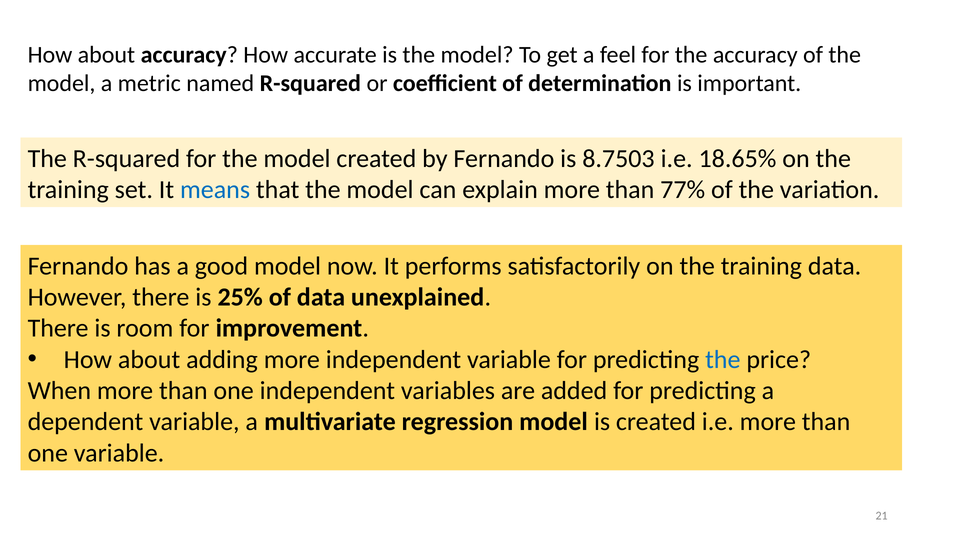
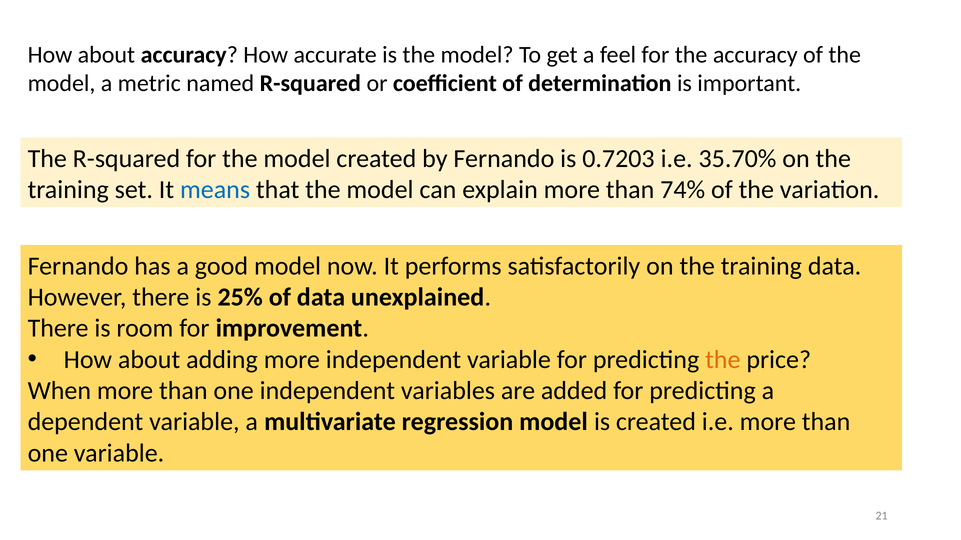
8.7503: 8.7503 -> 0.7203
18.65%: 18.65% -> 35.70%
77%: 77% -> 74%
the at (723, 360) colour: blue -> orange
